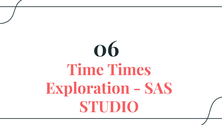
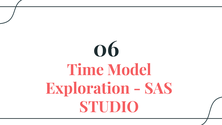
Times: Times -> Model
